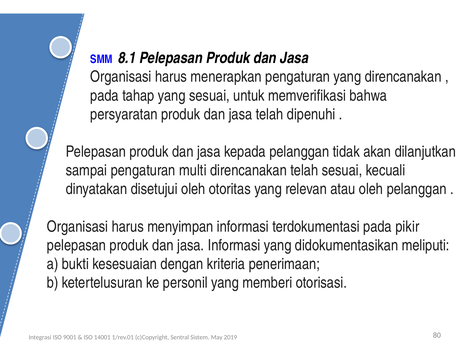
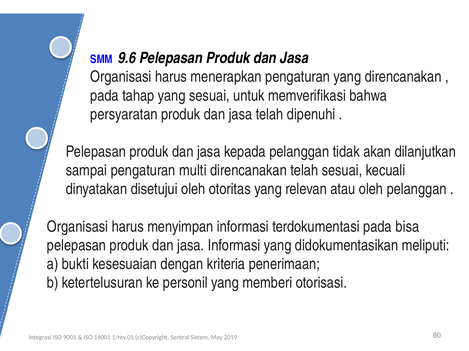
8.1: 8.1 -> 9.6
pikir: pikir -> bisa
